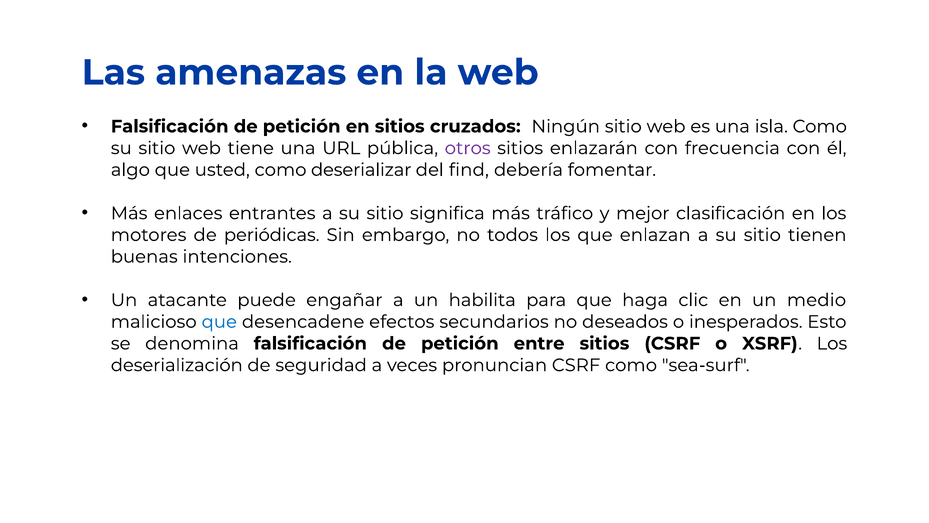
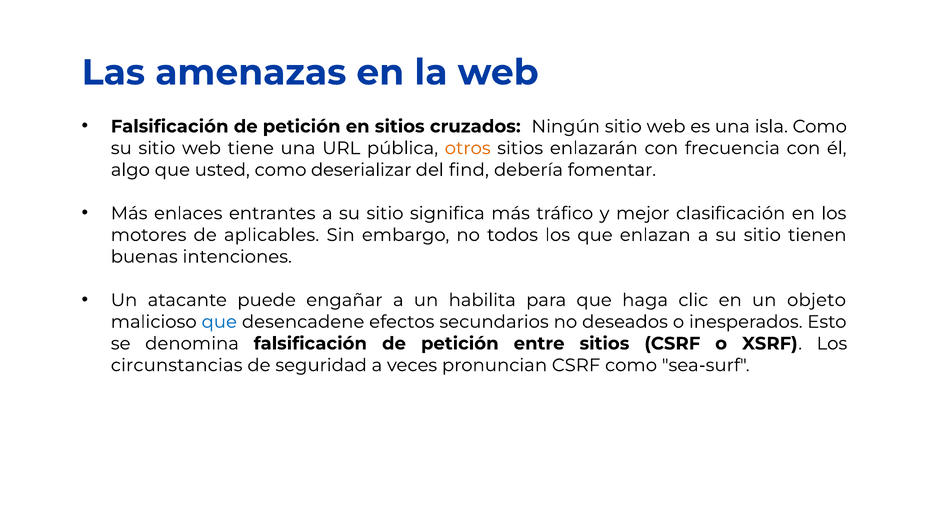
otros colour: purple -> orange
periódicas: periódicas -> aplicables
medio: medio -> objeto
deserialización: deserialización -> circunstancias
